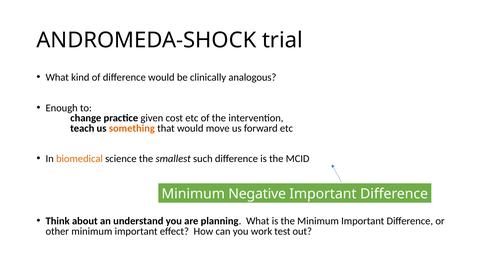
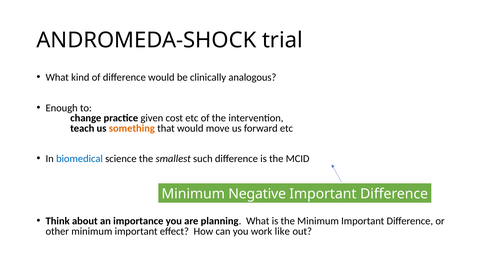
biomedical colour: orange -> blue
understand: understand -> importance
test: test -> like
